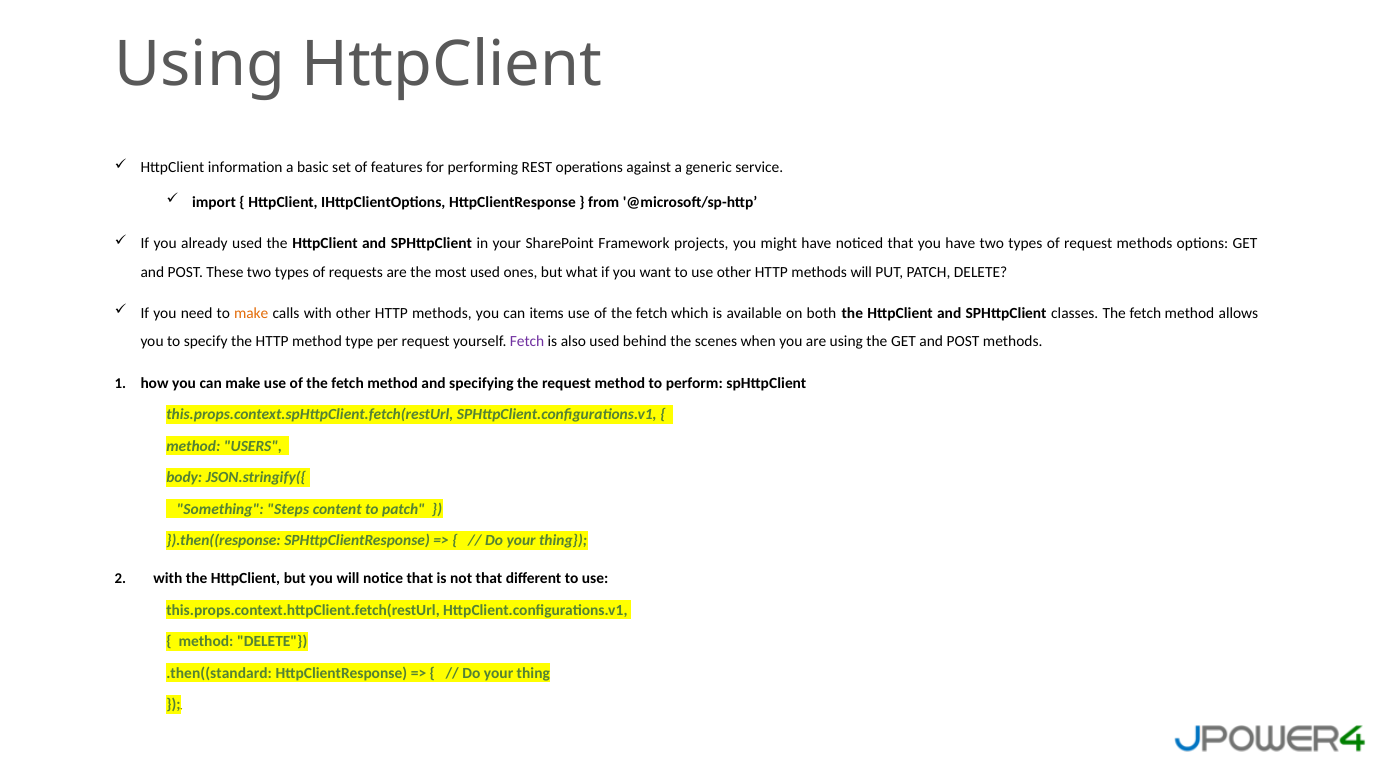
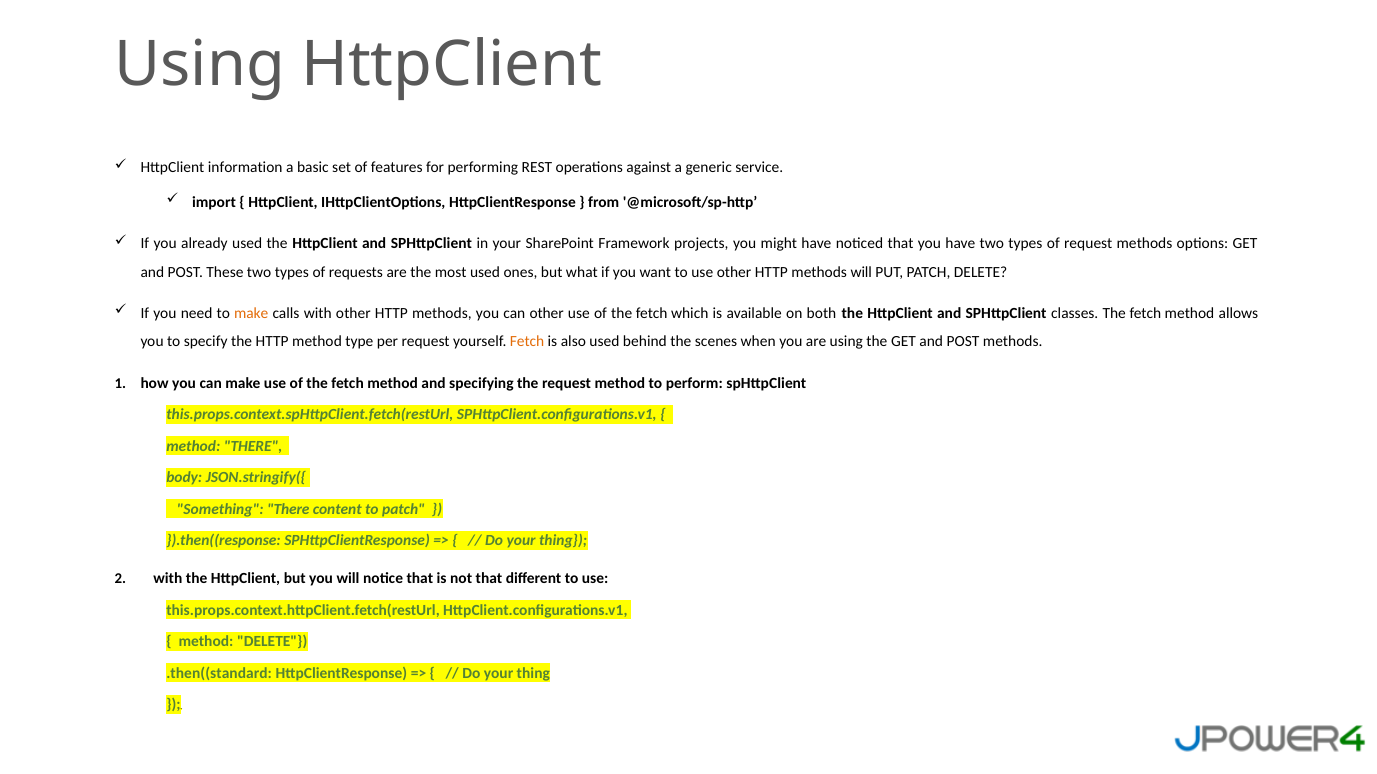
can items: items -> other
Fetch at (527, 342) colour: purple -> orange
method USERS: USERS -> THERE
Something Steps: Steps -> There
